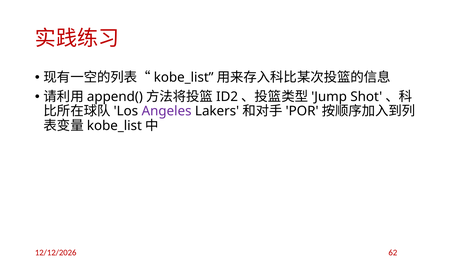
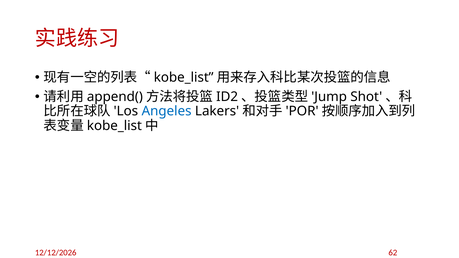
Angeles colour: purple -> blue
